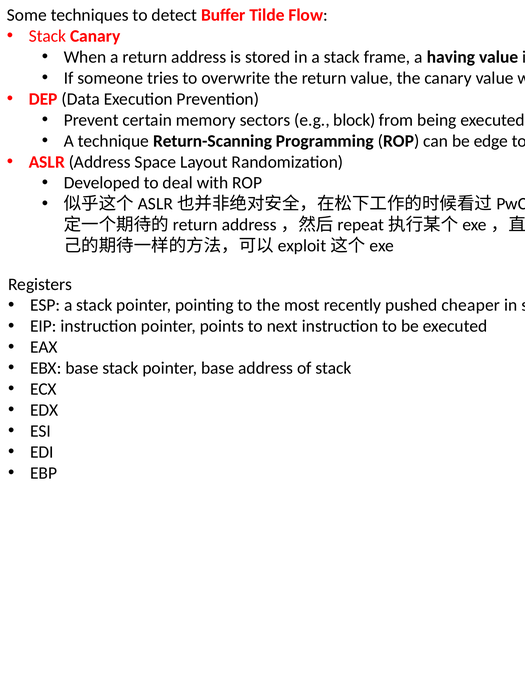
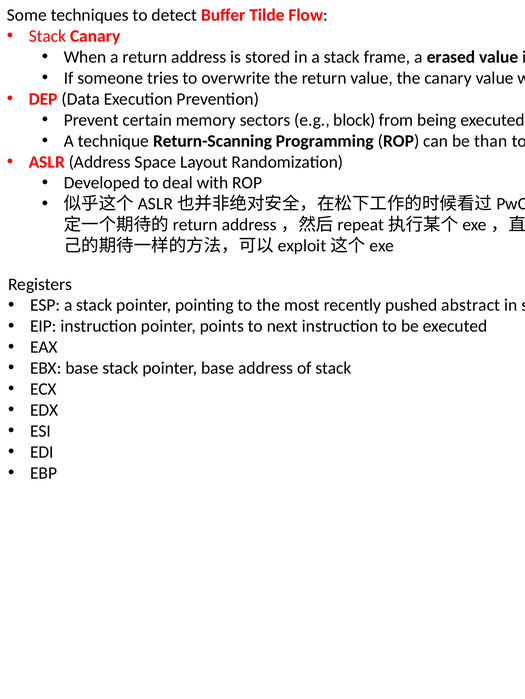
having: having -> erased
edge: edge -> than
cheaper: cheaper -> abstract
